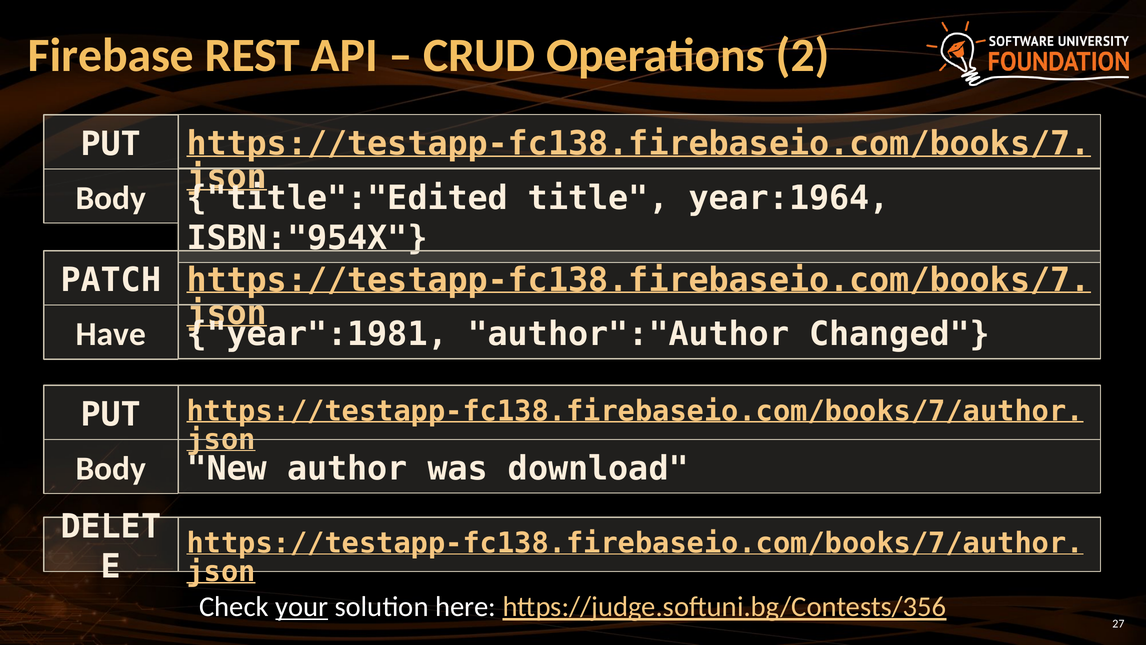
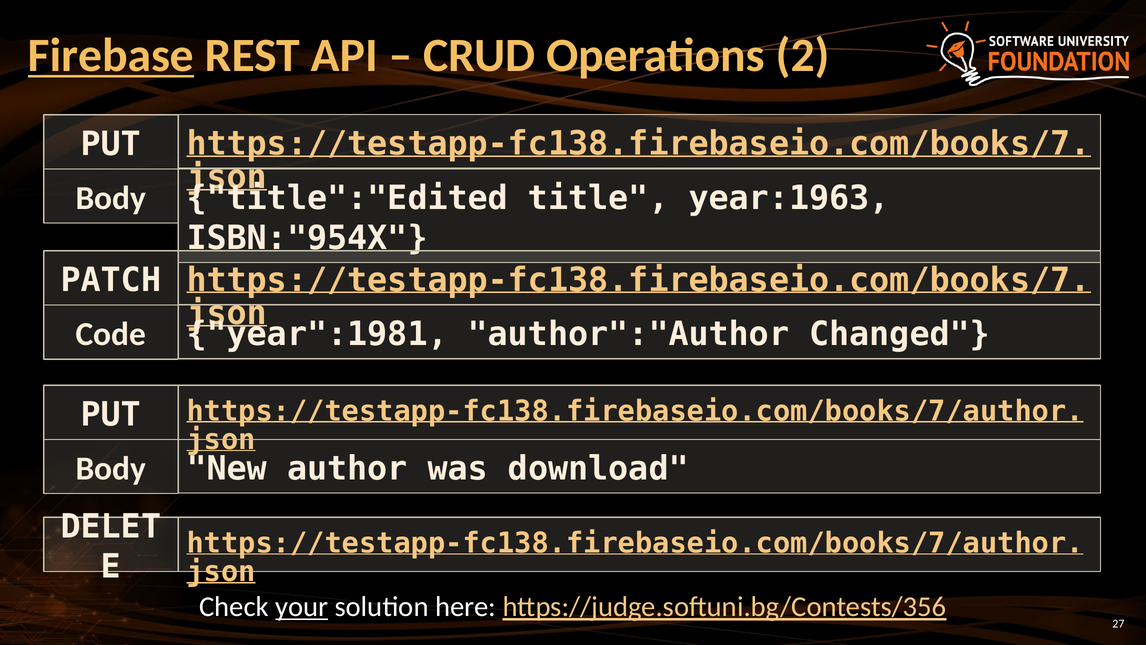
Firebase underline: none -> present
year:1964: year:1964 -> year:1963
Have: Have -> Code
